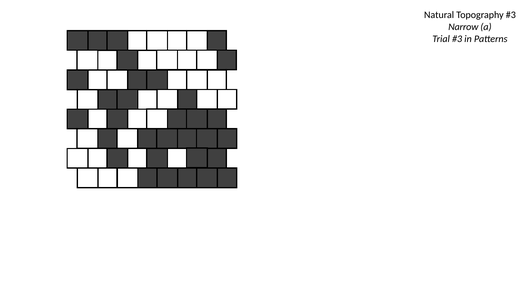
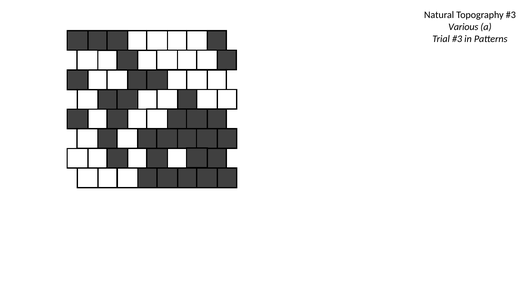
Narrow: Narrow -> Various
